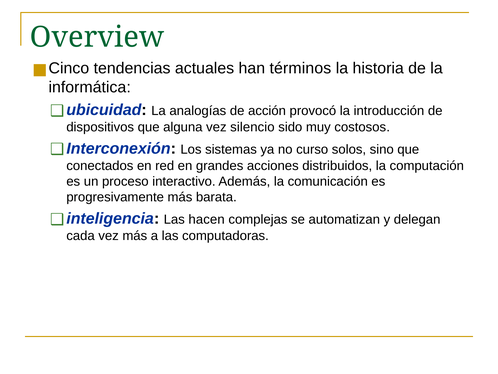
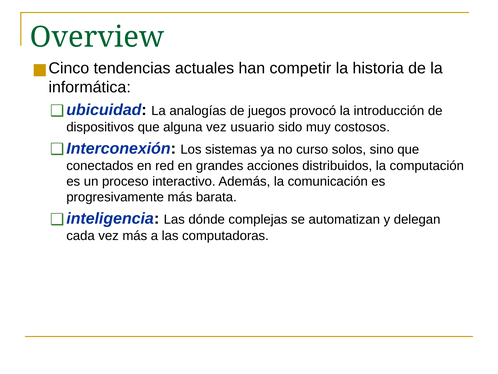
términos: términos -> competir
acción: acción -> juegos
silencio: silencio -> usuario
hacen: hacen -> dónde
